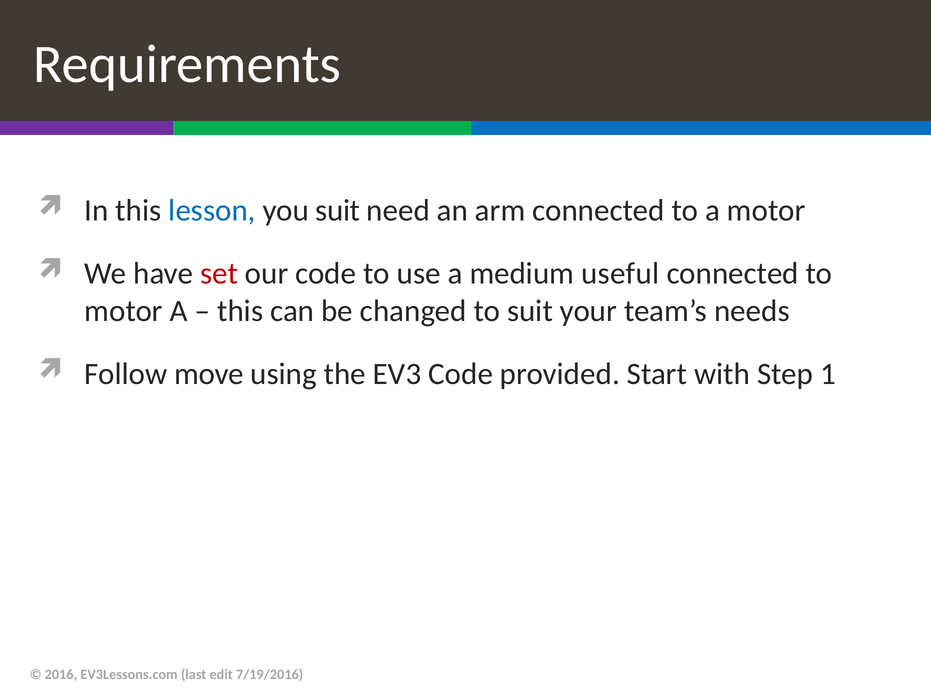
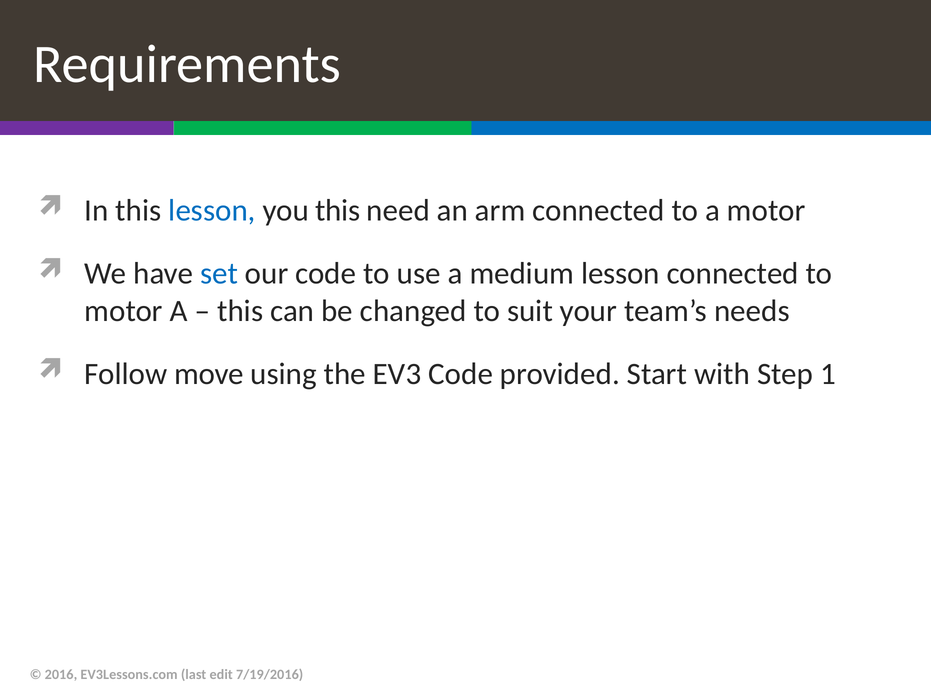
you suit: suit -> this
set colour: red -> blue
medium useful: useful -> lesson
